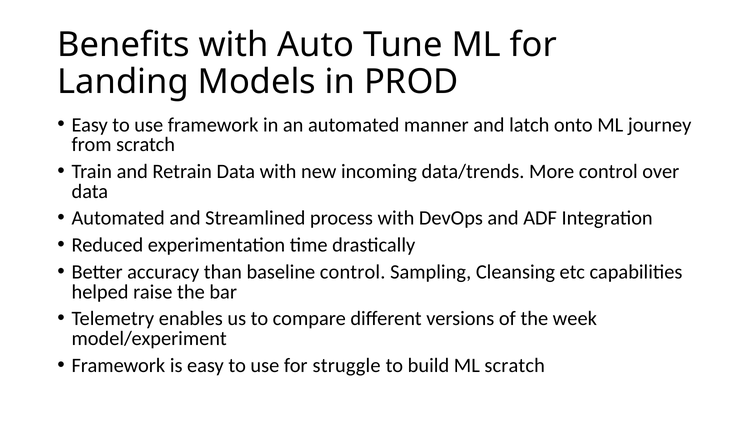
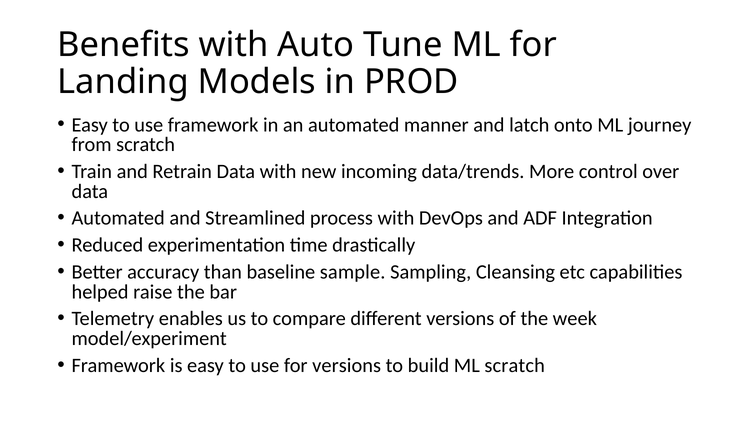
baseline control: control -> sample
for struggle: struggle -> versions
